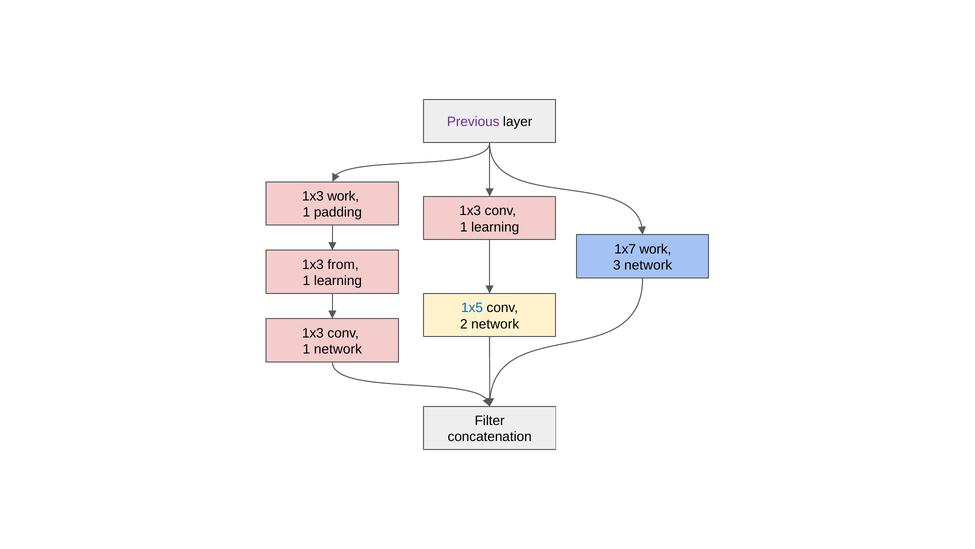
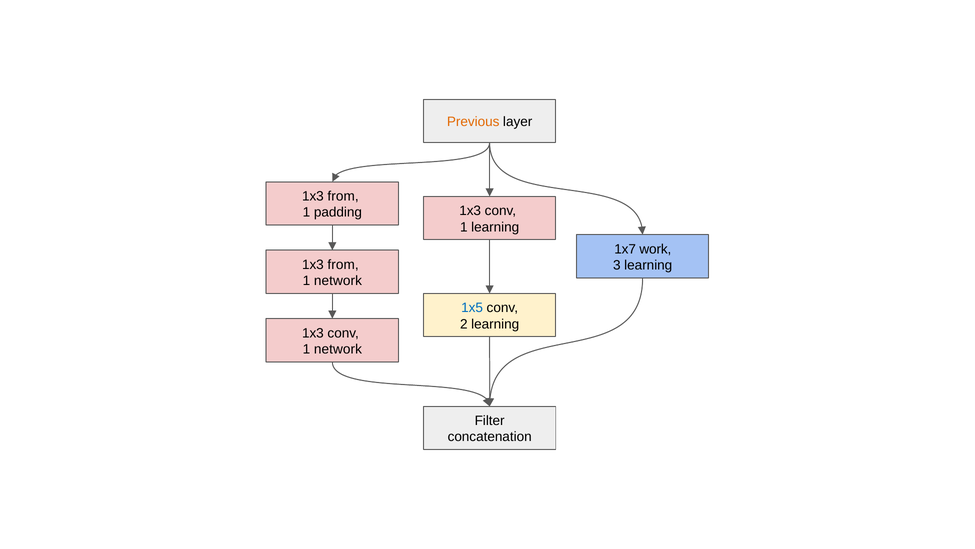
Previous colour: purple -> orange
work at (343, 196): work -> from
3 network: network -> learning
learning at (338, 281): learning -> network
2 network: network -> learning
